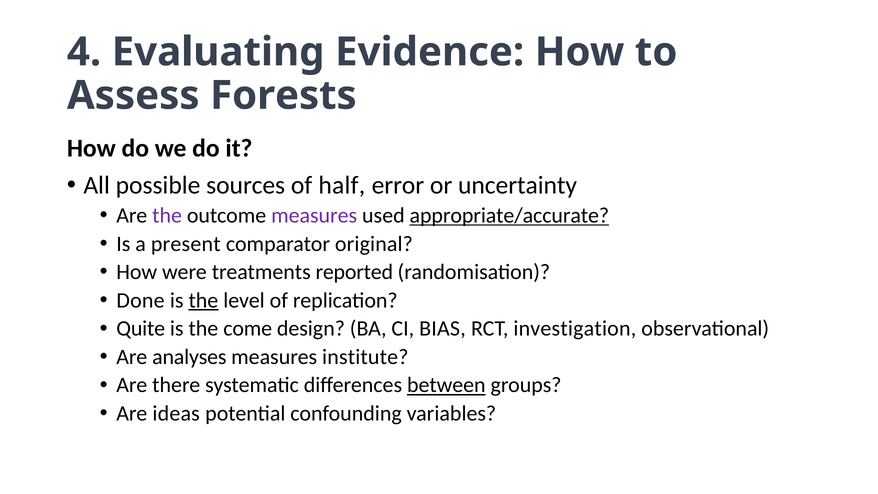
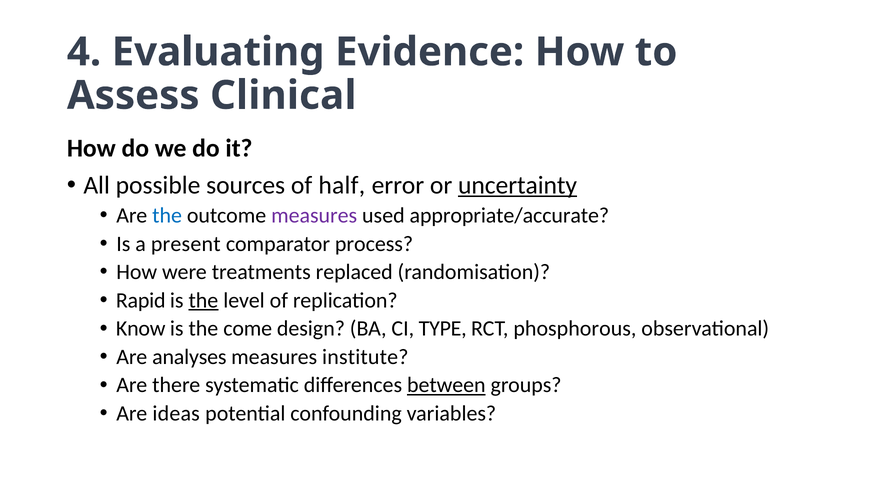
Forests: Forests -> Clinical
uncertainty underline: none -> present
the at (167, 216) colour: purple -> blue
appropriate/accurate underline: present -> none
original: original -> process
reported: reported -> replaced
Done: Done -> Rapid
Quite: Quite -> Know
BIAS: BIAS -> TYPE
investigation: investigation -> phosphorous
